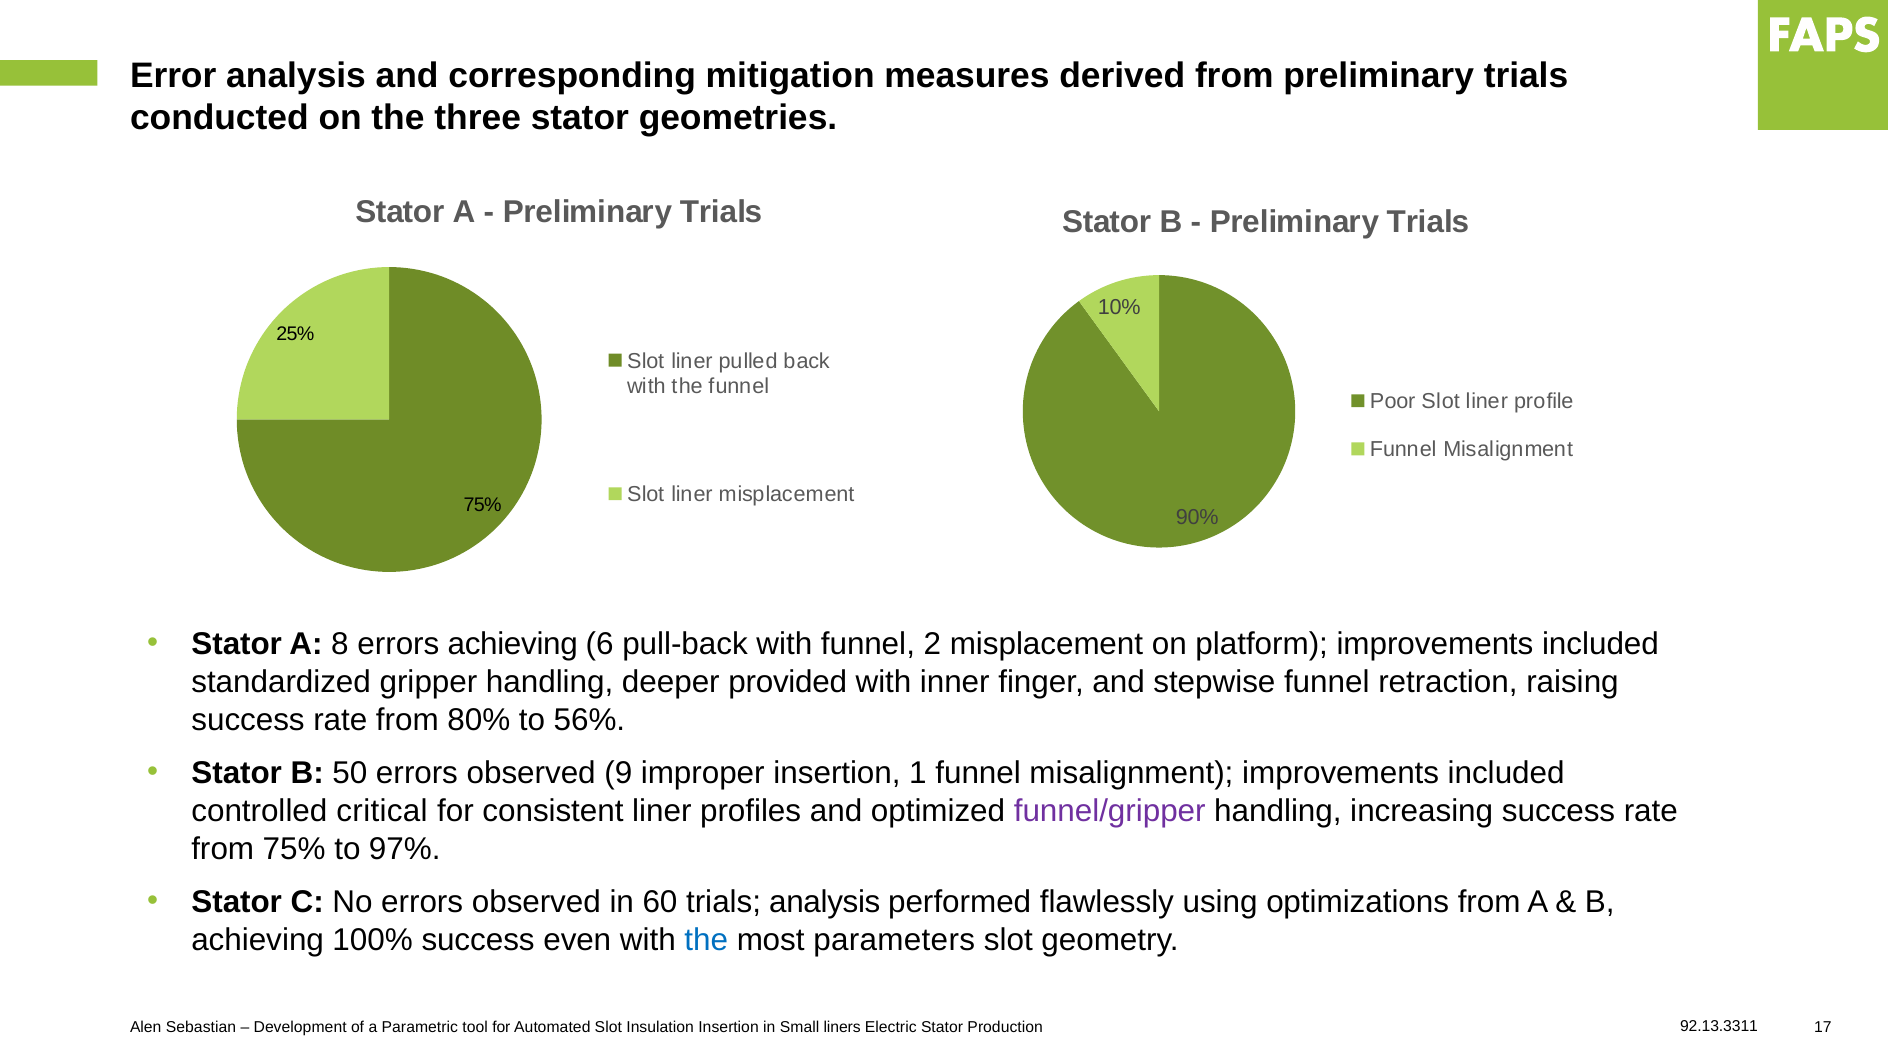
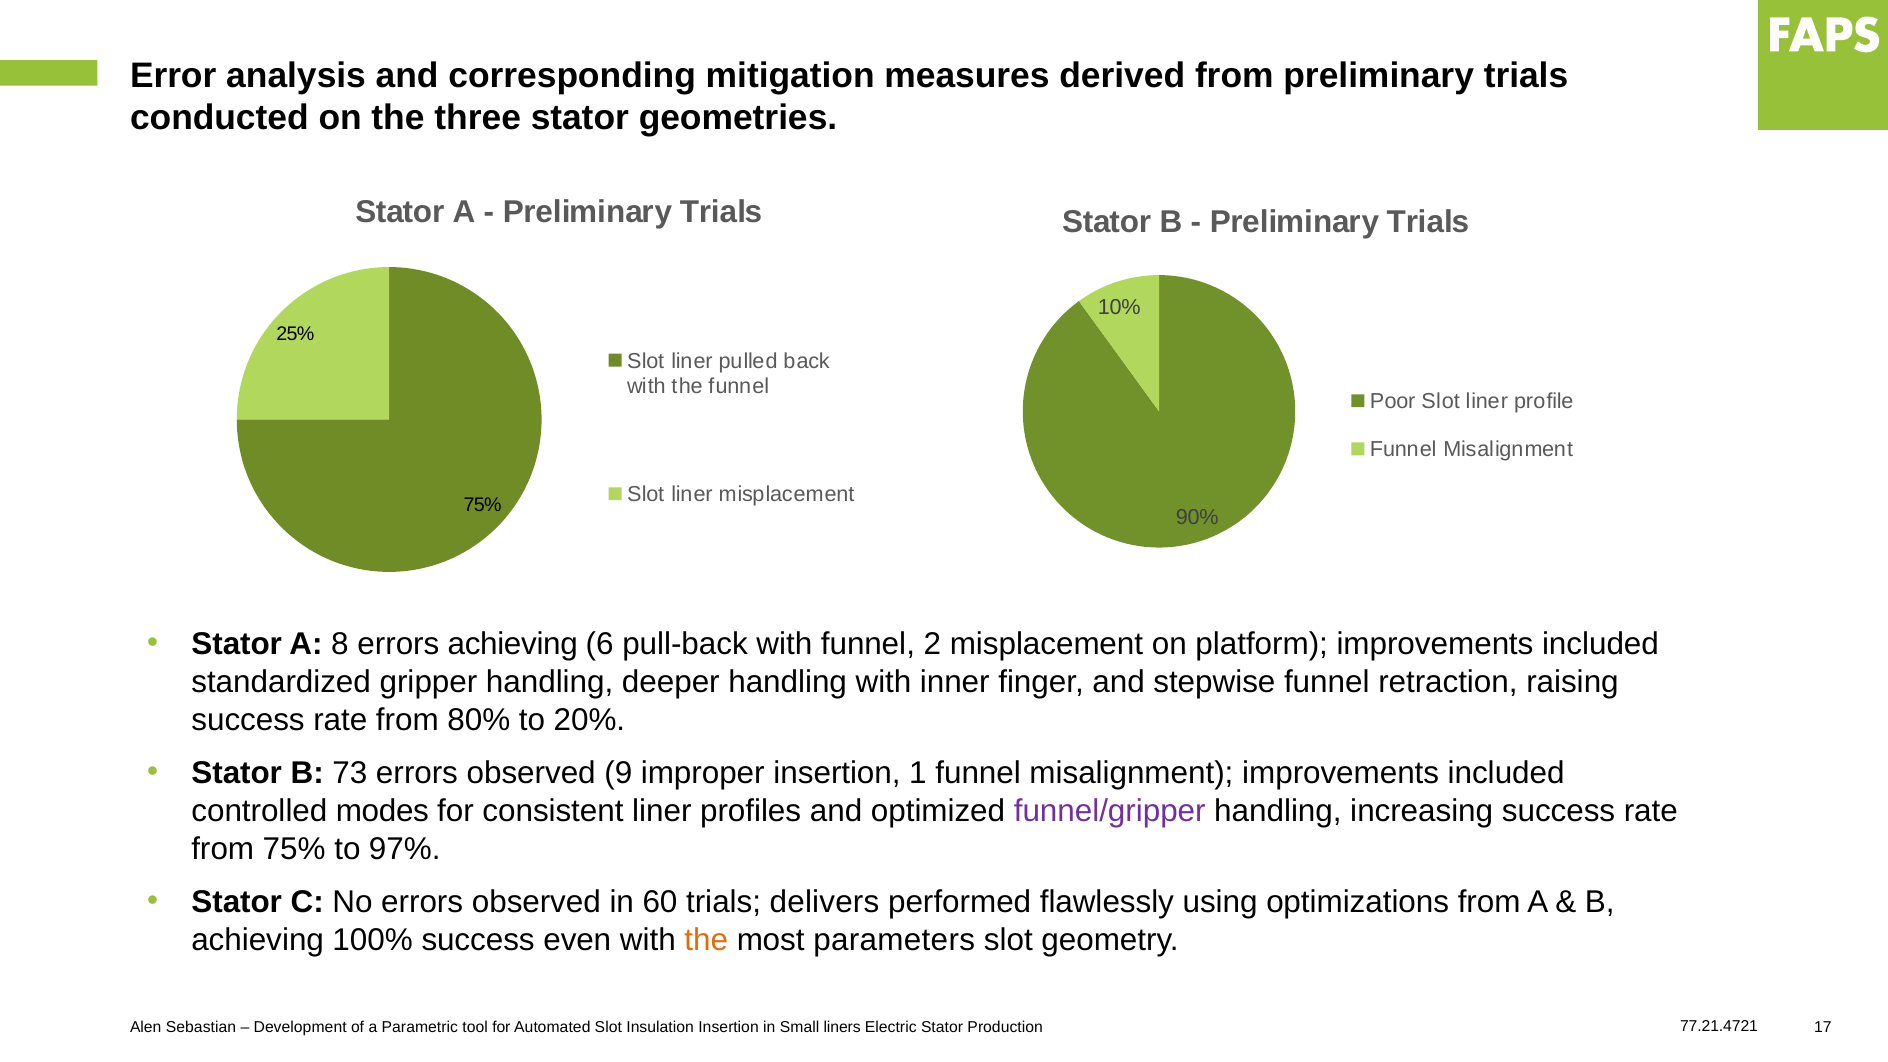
deeper provided: provided -> handling
56%: 56% -> 20%
50: 50 -> 73
critical: critical -> modes
trials analysis: analysis -> delivers
the at (706, 940) colour: blue -> orange
92.13.3311: 92.13.3311 -> 77.21.4721
